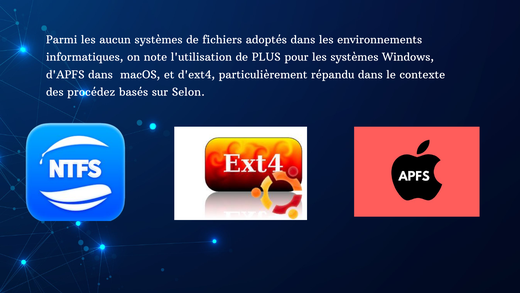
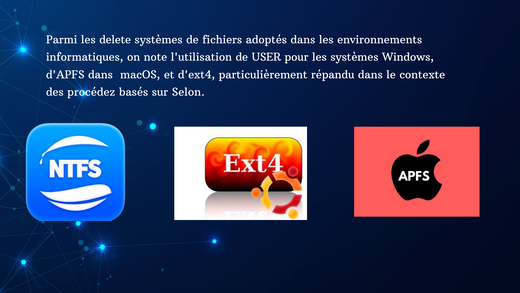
aucun: aucun -> delete
PLUS: PLUS -> USER
